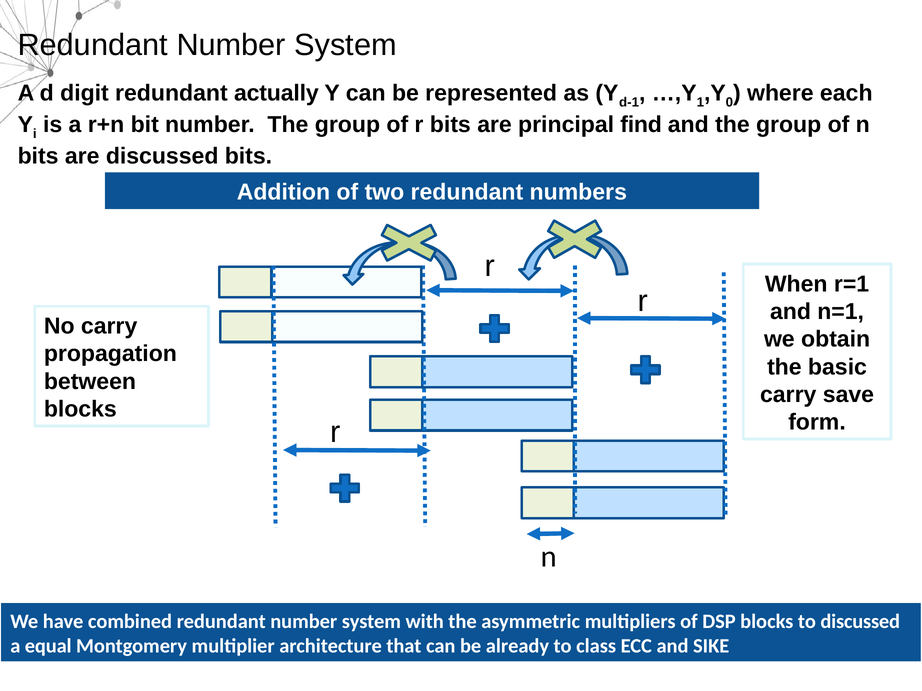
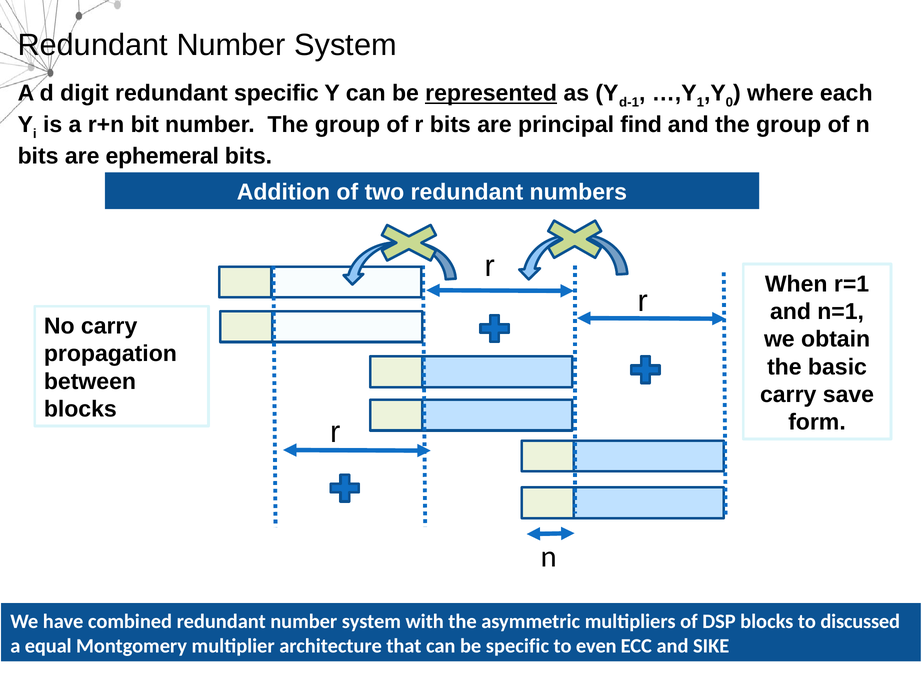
redundant actually: actually -> specific
represented underline: none -> present
are discussed: discussed -> ephemeral
be already: already -> specific
class: class -> even
